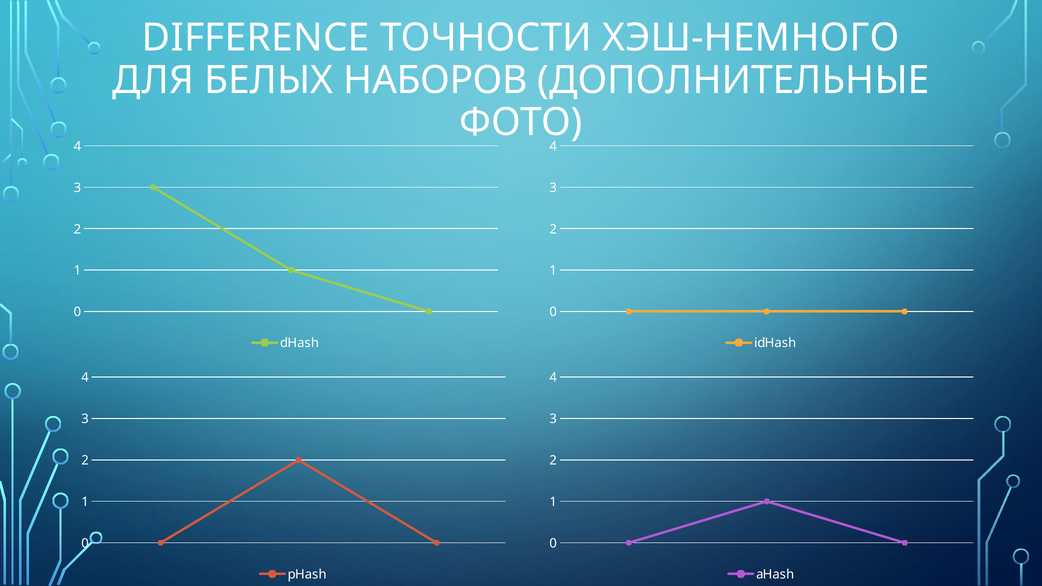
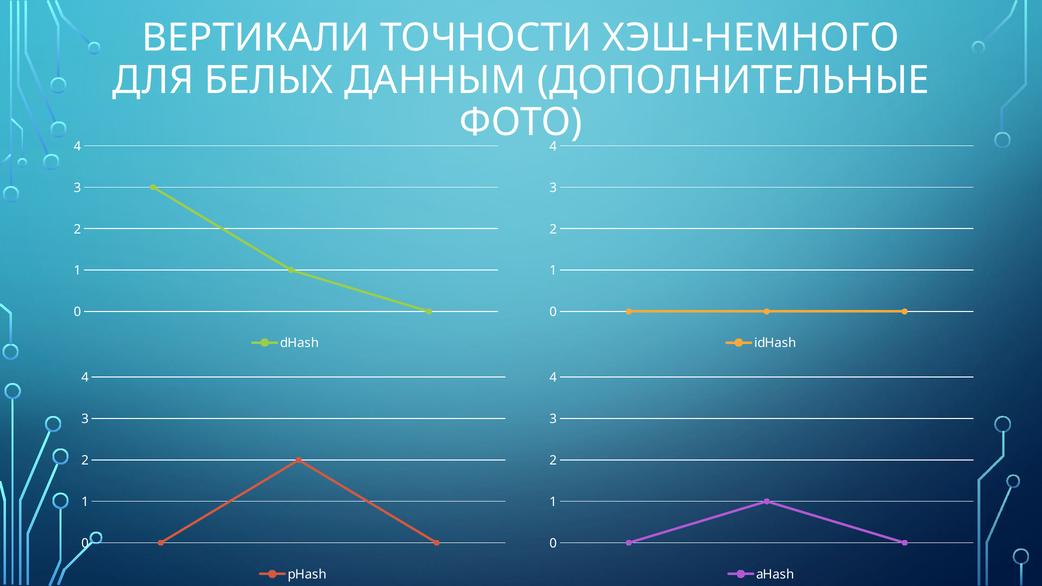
DIFFERENCE: DIFFERENCE -> ВЕРТИКАЛИ
НАБОРОВ: НАБОРОВ -> ДАННЫМ
